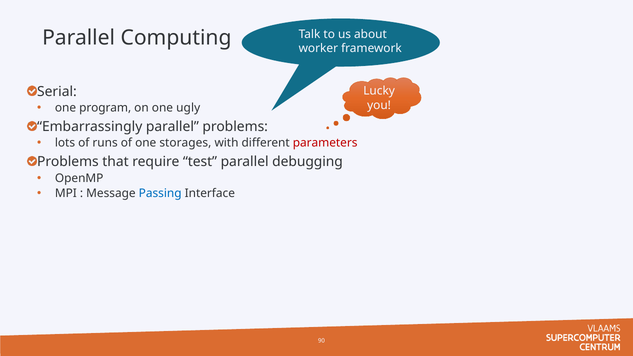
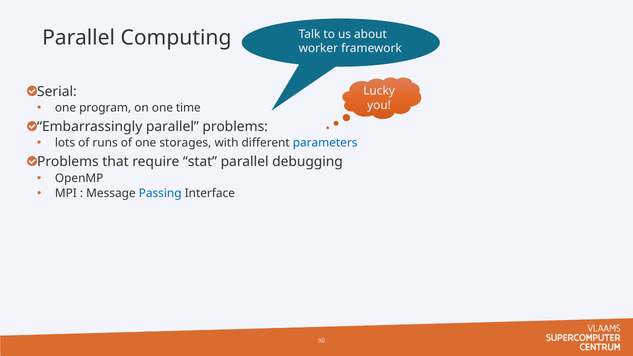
ugly: ugly -> time
parameters colour: red -> blue
test: test -> stat
